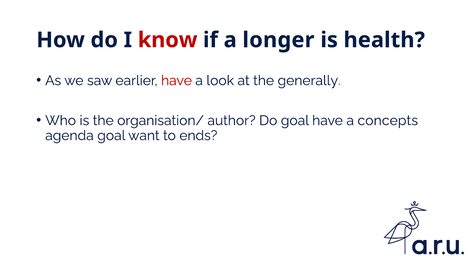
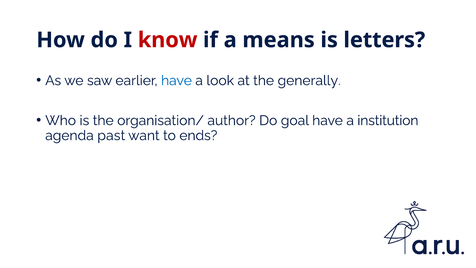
longer: longer -> means
health: health -> letters
have at (177, 80) colour: red -> blue
concepts: concepts -> institution
agenda goal: goal -> past
